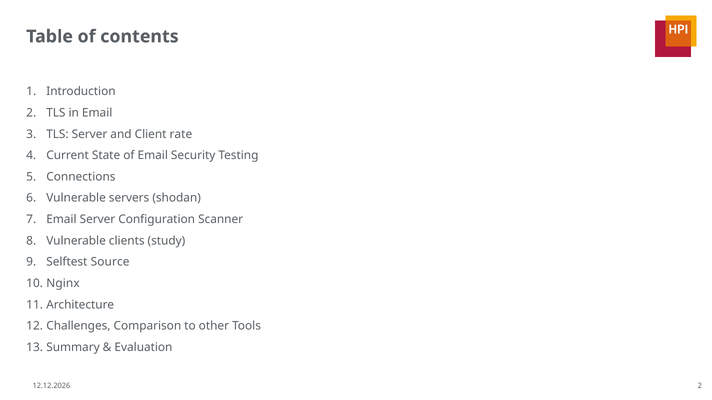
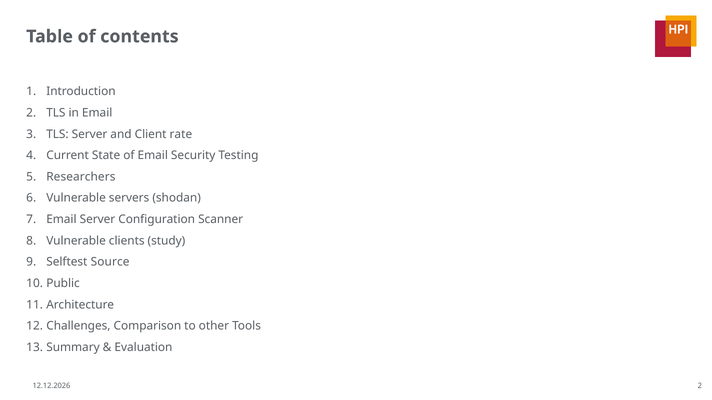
Connections: Connections -> Researchers
Nginx: Nginx -> Public
